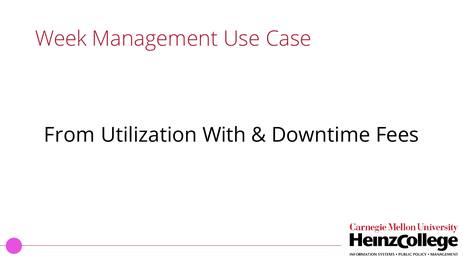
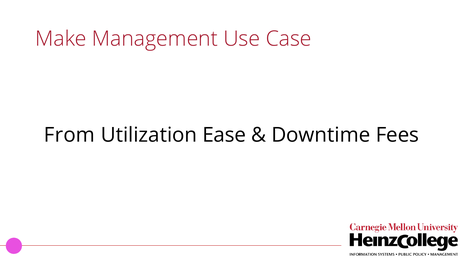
Week: Week -> Make
With: With -> Ease
